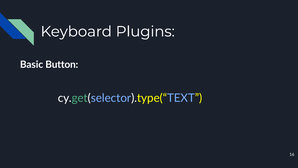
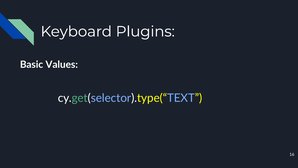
Button: Button -> Values
